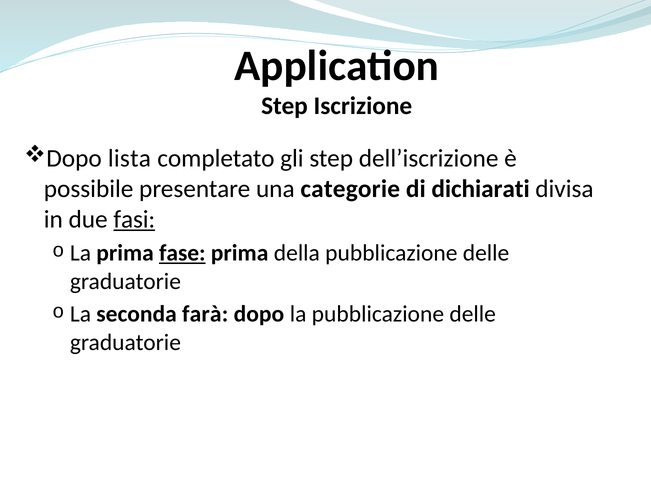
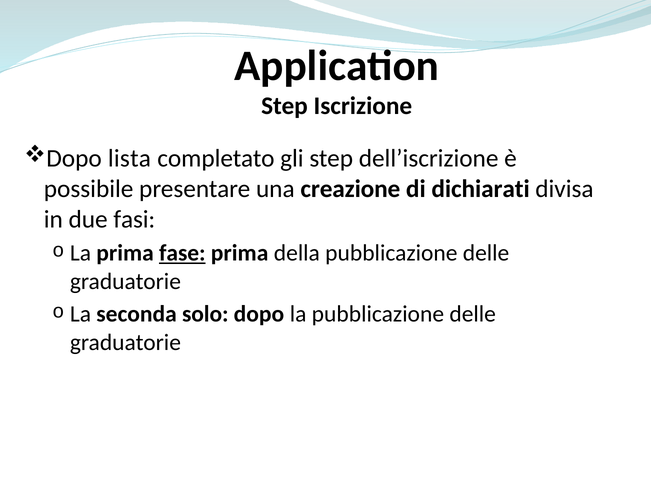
categorie: categorie -> creazione
fasi underline: present -> none
farà: farà -> solo
